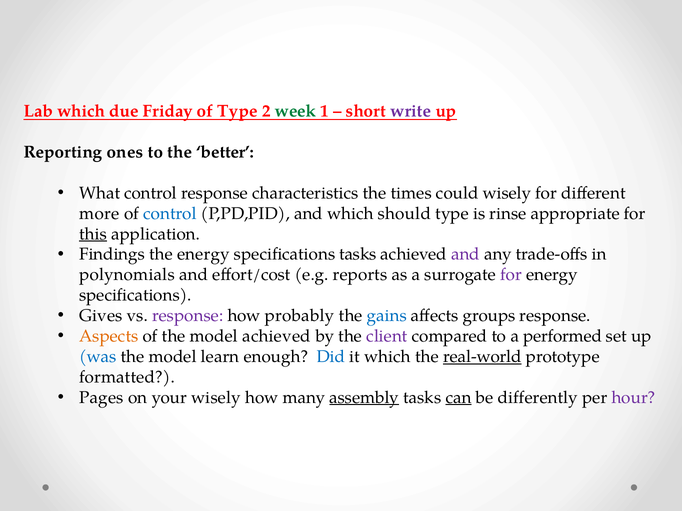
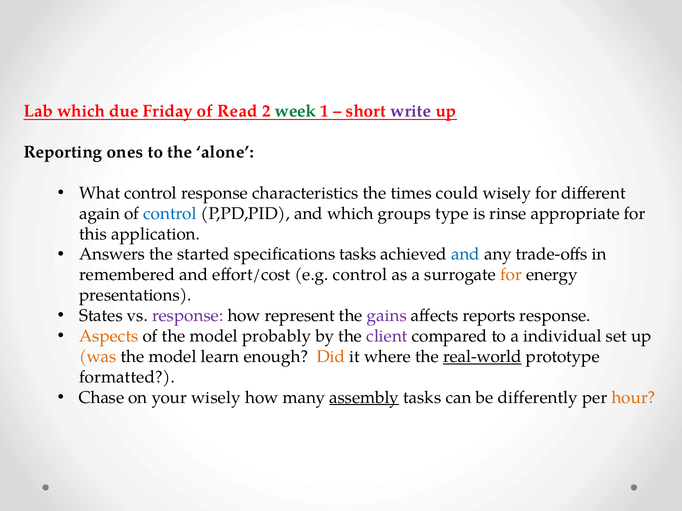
of Type: Type -> Read
better: better -> alone
more: more -> again
should: should -> groups
this underline: present -> none
Findings: Findings -> Answers
the energy: energy -> started
and at (465, 255) colour: purple -> blue
polynomials: polynomials -> remembered
e.g reports: reports -> control
for at (511, 275) colour: purple -> orange
specifications at (135, 296): specifications -> presentations
Gives: Gives -> States
probably: probably -> represent
gains colour: blue -> purple
groups: groups -> reports
model achieved: achieved -> probably
performed: performed -> individual
was colour: blue -> orange
Did colour: blue -> orange
it which: which -> where
Pages: Pages -> Chase
can underline: present -> none
hour colour: purple -> orange
